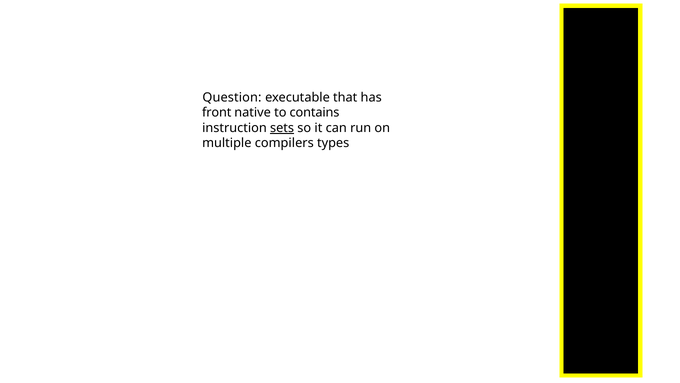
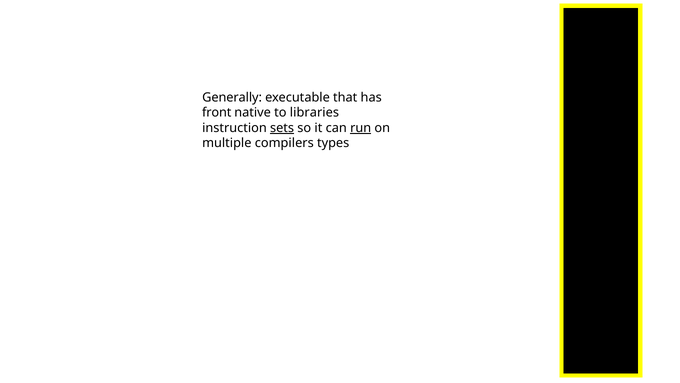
Question: Question -> Generally
contains: contains -> libraries
run underline: none -> present
